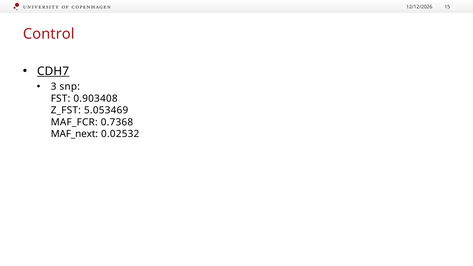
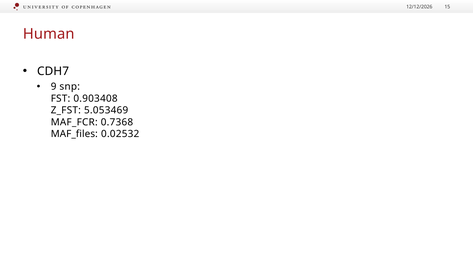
Control: Control -> Human
CDH7 underline: present -> none
3: 3 -> 9
MAF_next: MAF_next -> MAF_files
